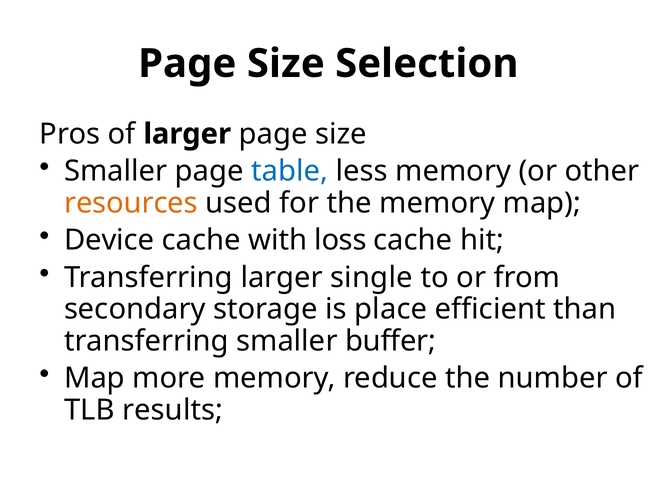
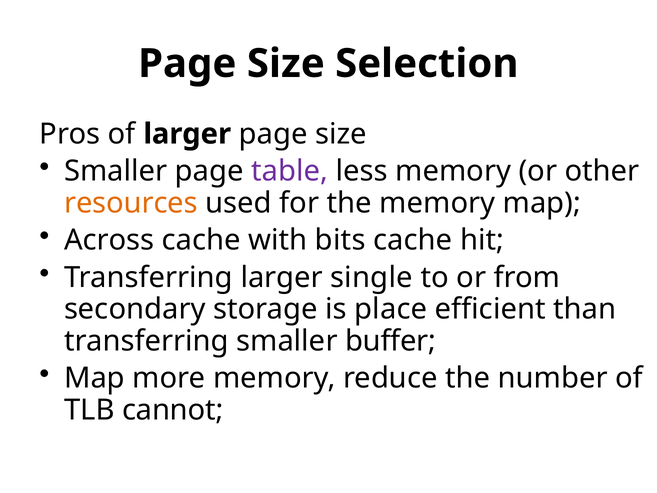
table colour: blue -> purple
Device: Device -> Across
loss: loss -> bits
results: results -> cannot
